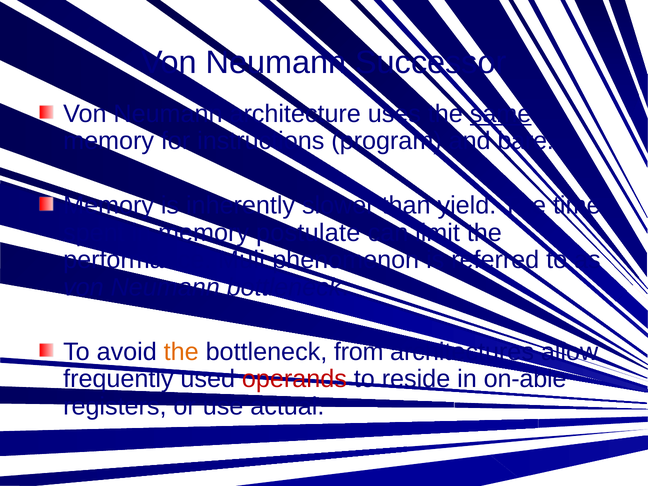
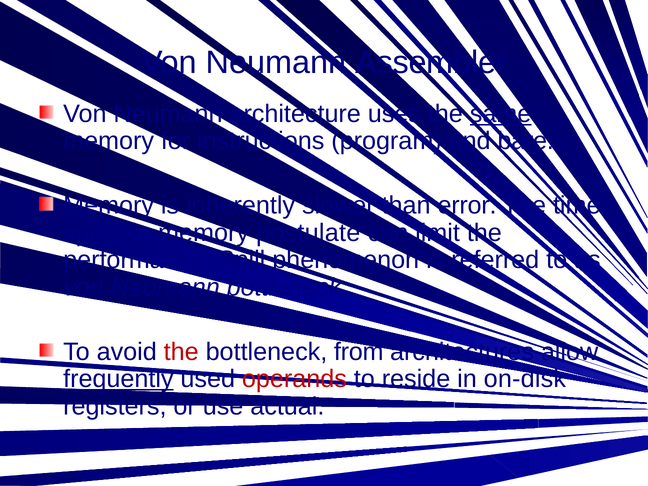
Successor: Successor -> Assembler
yield: yield -> error
Muli: Muli -> Spill
the at (181, 352) colour: orange -> red
frequently underline: none -> present
on-able: on-able -> on-disk
